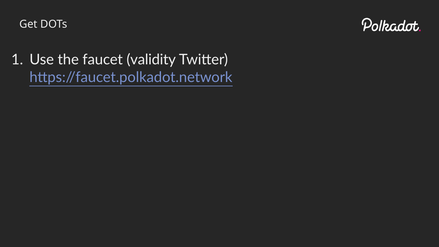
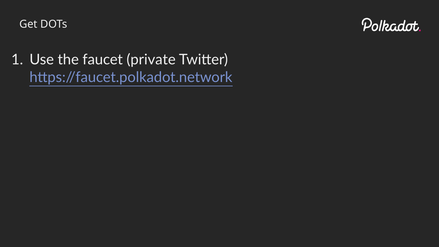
validity: validity -> private
